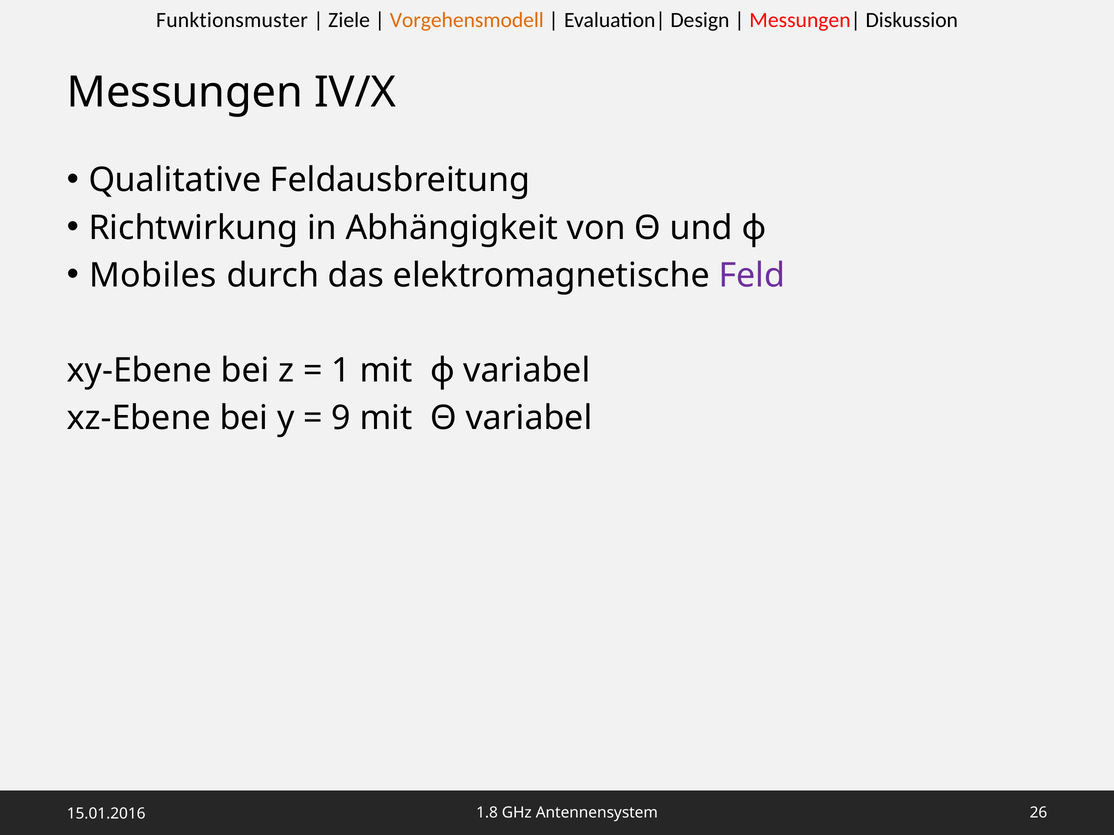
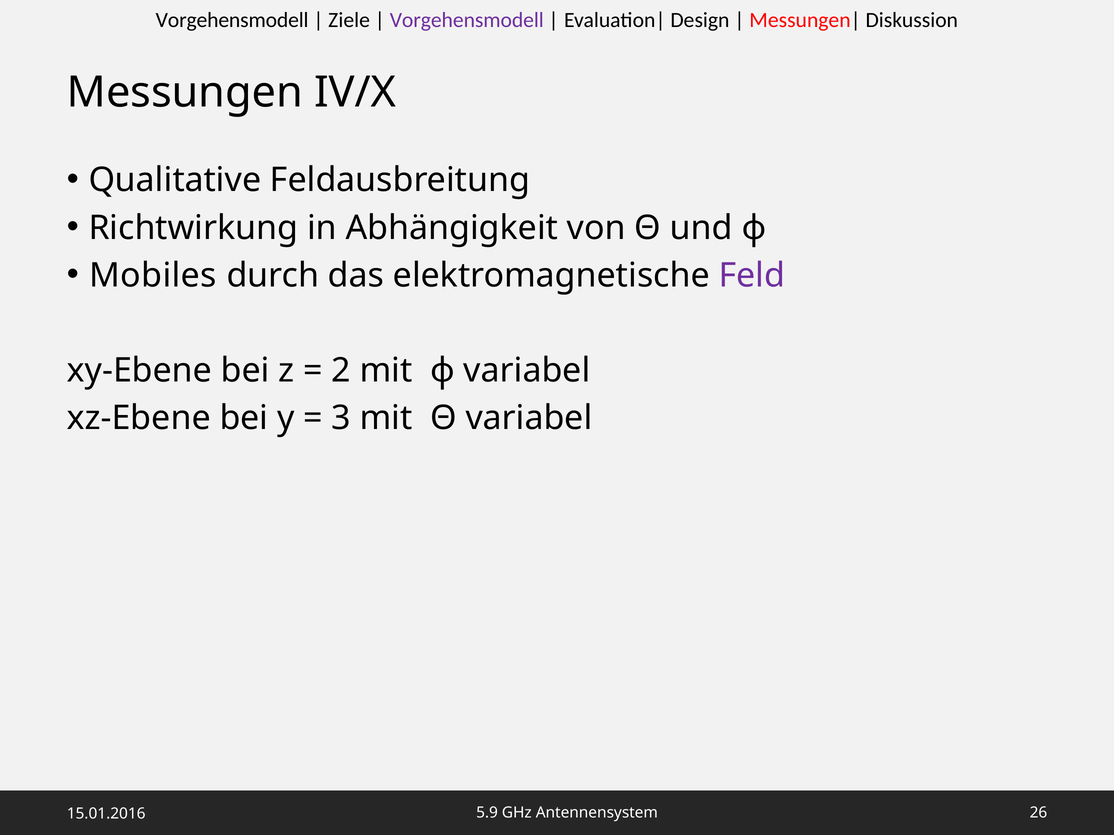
Funktionsmuster at (232, 20): Funktionsmuster -> Vorgehensmodell
Vorgehensmodell at (467, 20) colour: orange -> purple
1: 1 -> 2
9: 9 -> 3
1.8: 1.8 -> 5.9
